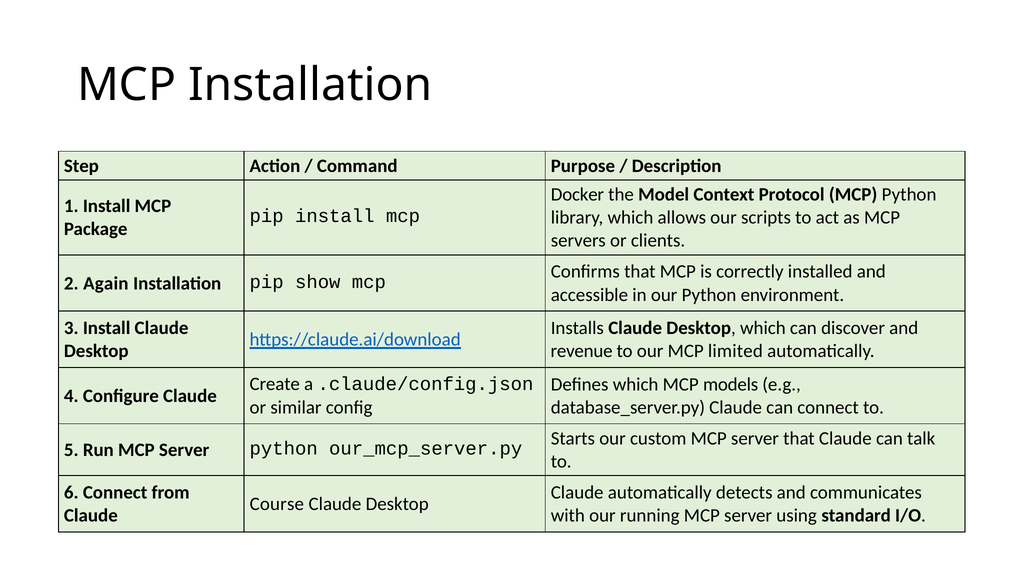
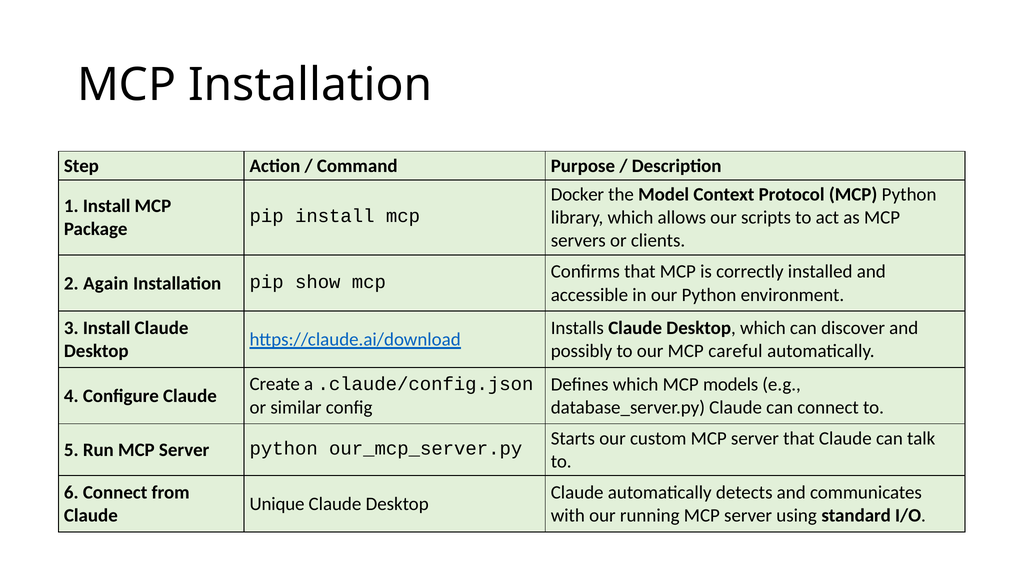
revenue: revenue -> possibly
limited: limited -> careful
Course: Course -> Unique
